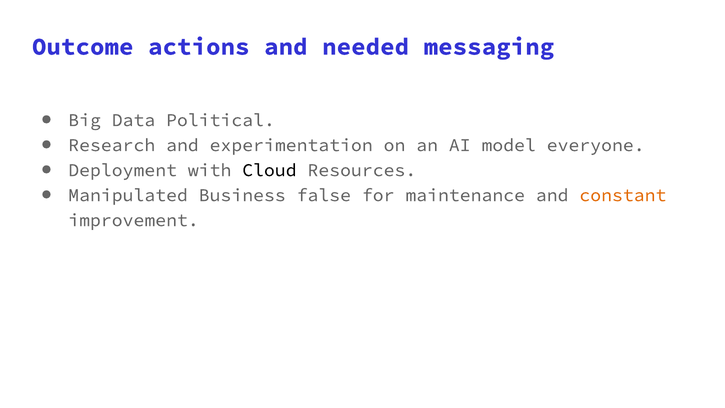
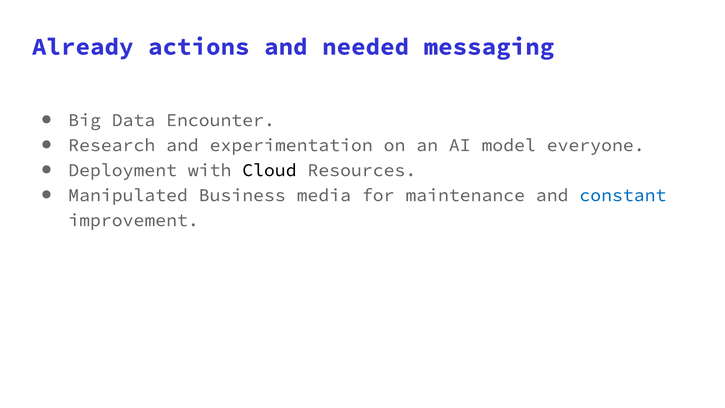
Outcome: Outcome -> Already
Political: Political -> Encounter
false: false -> media
constant colour: orange -> blue
